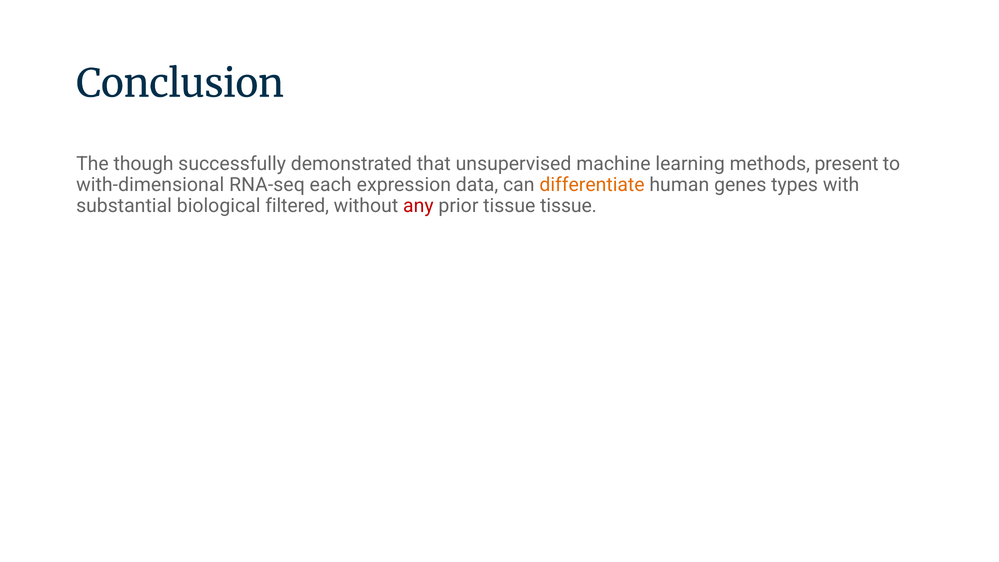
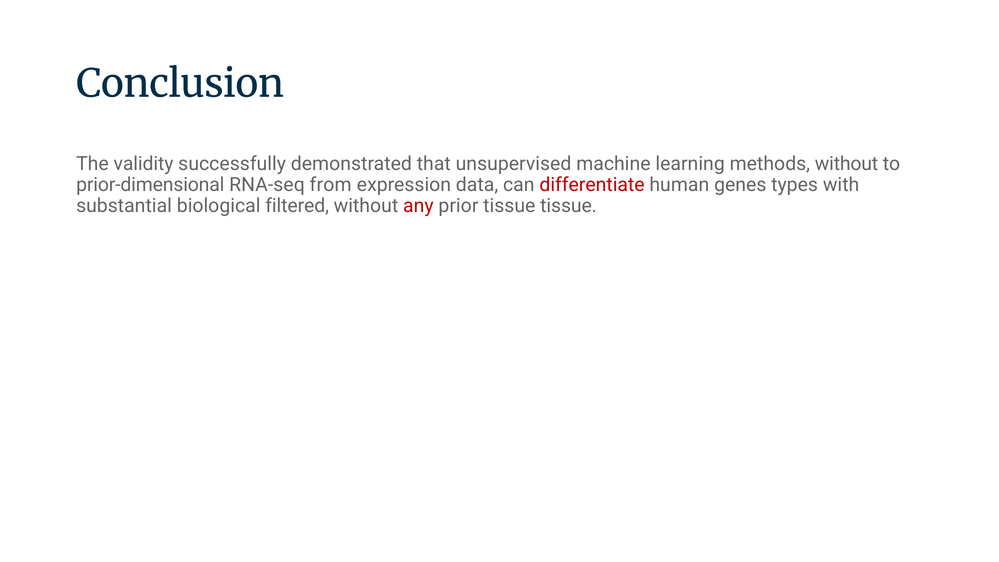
though: though -> validity
methods present: present -> without
with-dimensional: with-dimensional -> prior-dimensional
each: each -> from
differentiate colour: orange -> red
